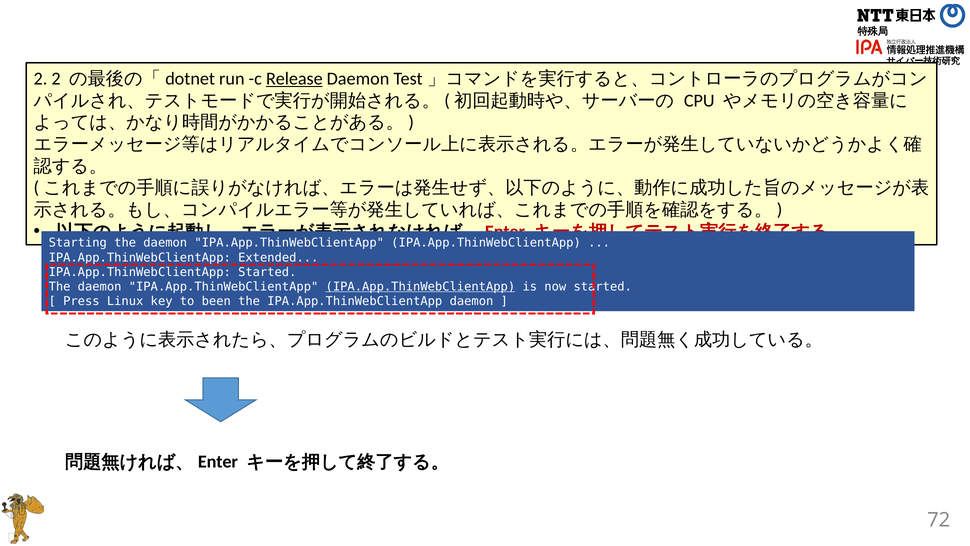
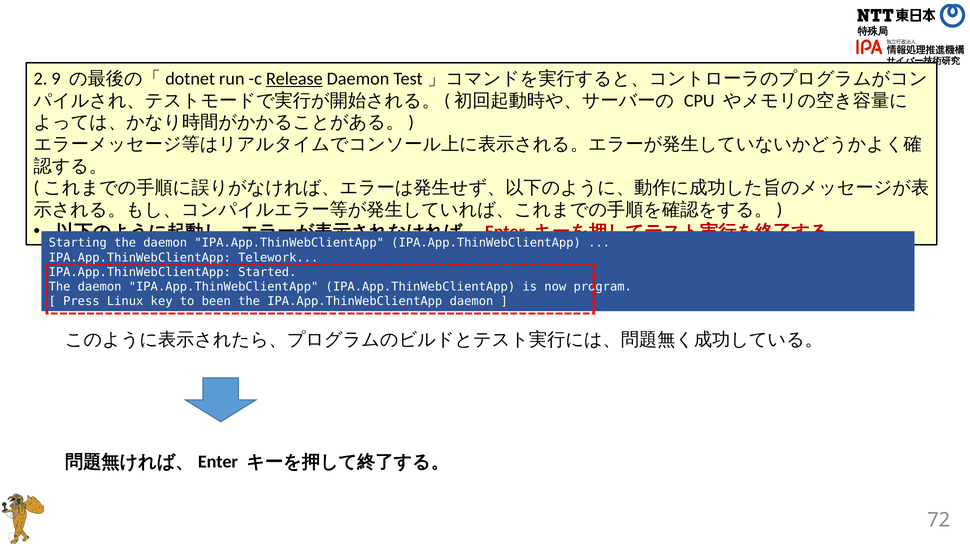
2 2: 2 -> 9
Extended: Extended -> Telework
IPA.App.ThinWebClientApp at (420, 286) underline: present -> none
now started: started -> program
